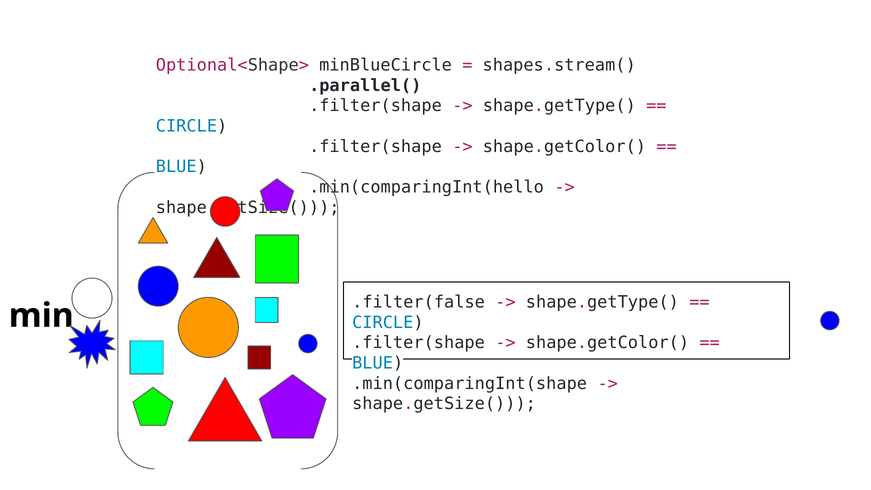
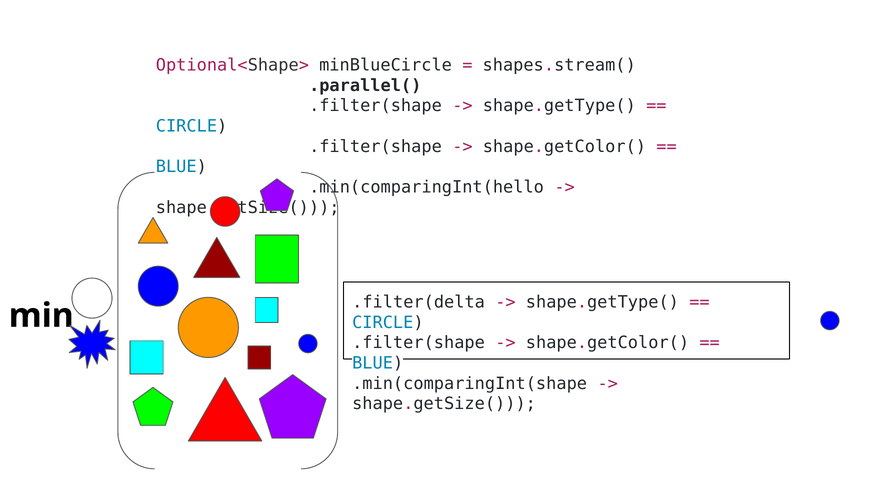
.filter(false: .filter(false -> .filter(delta
